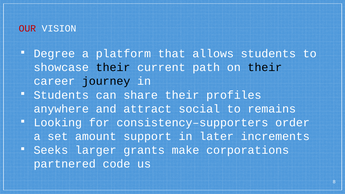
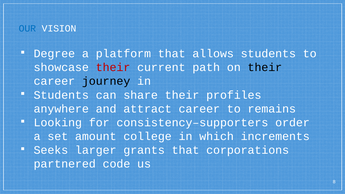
OUR colour: red -> blue
their at (113, 67) colour: black -> red
attract social: social -> career
support: support -> college
later: later -> which
grants make: make -> that
